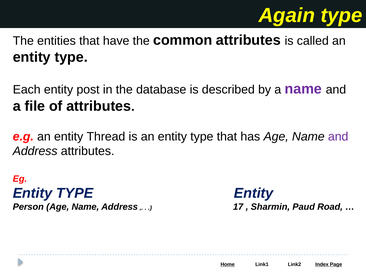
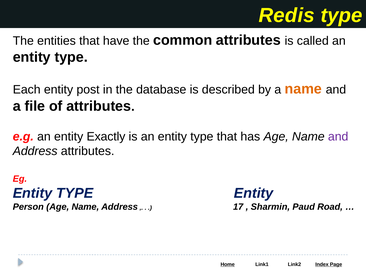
Again: Again -> Redis
name at (303, 89) colour: purple -> orange
Thread: Thread -> Exactly
